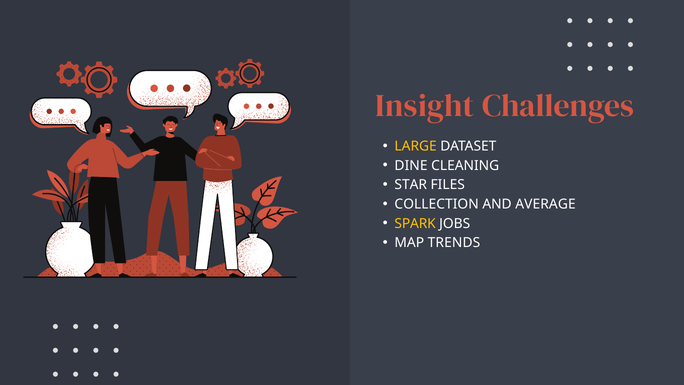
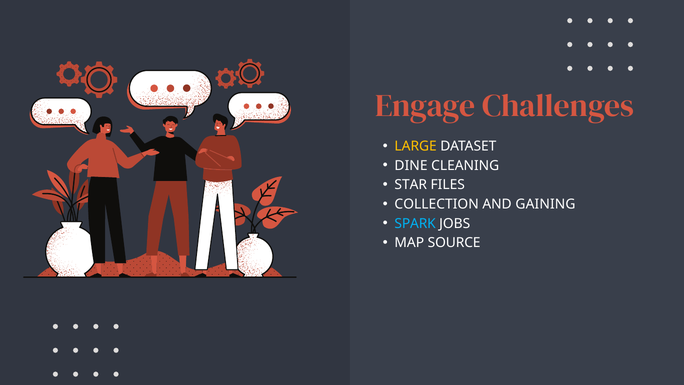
Insight: Insight -> Engage
AVERAGE: AVERAGE -> GAINING
SPARK colour: yellow -> light blue
TRENDS: TRENDS -> SOURCE
